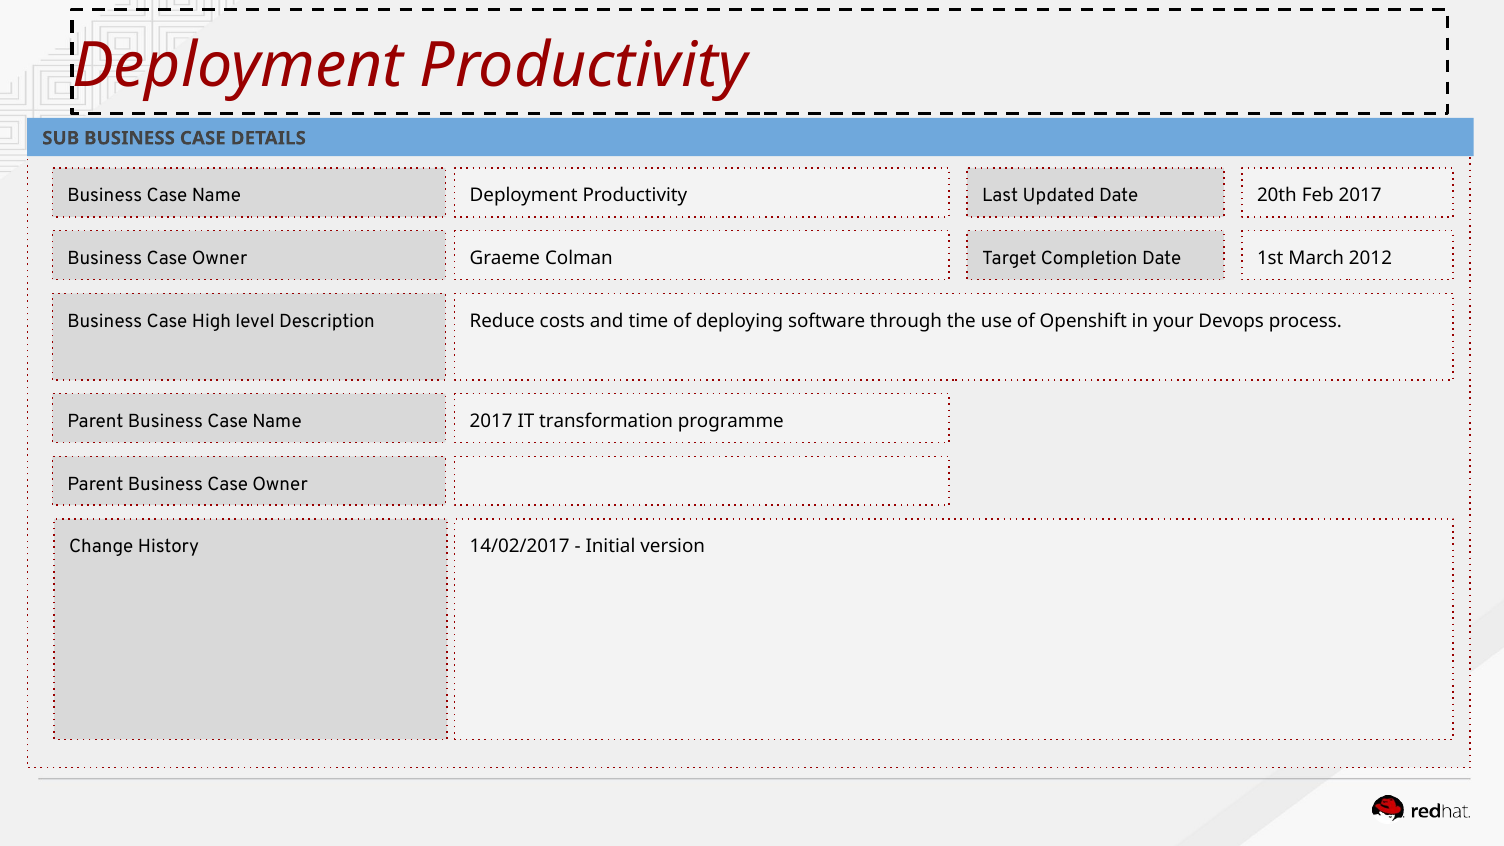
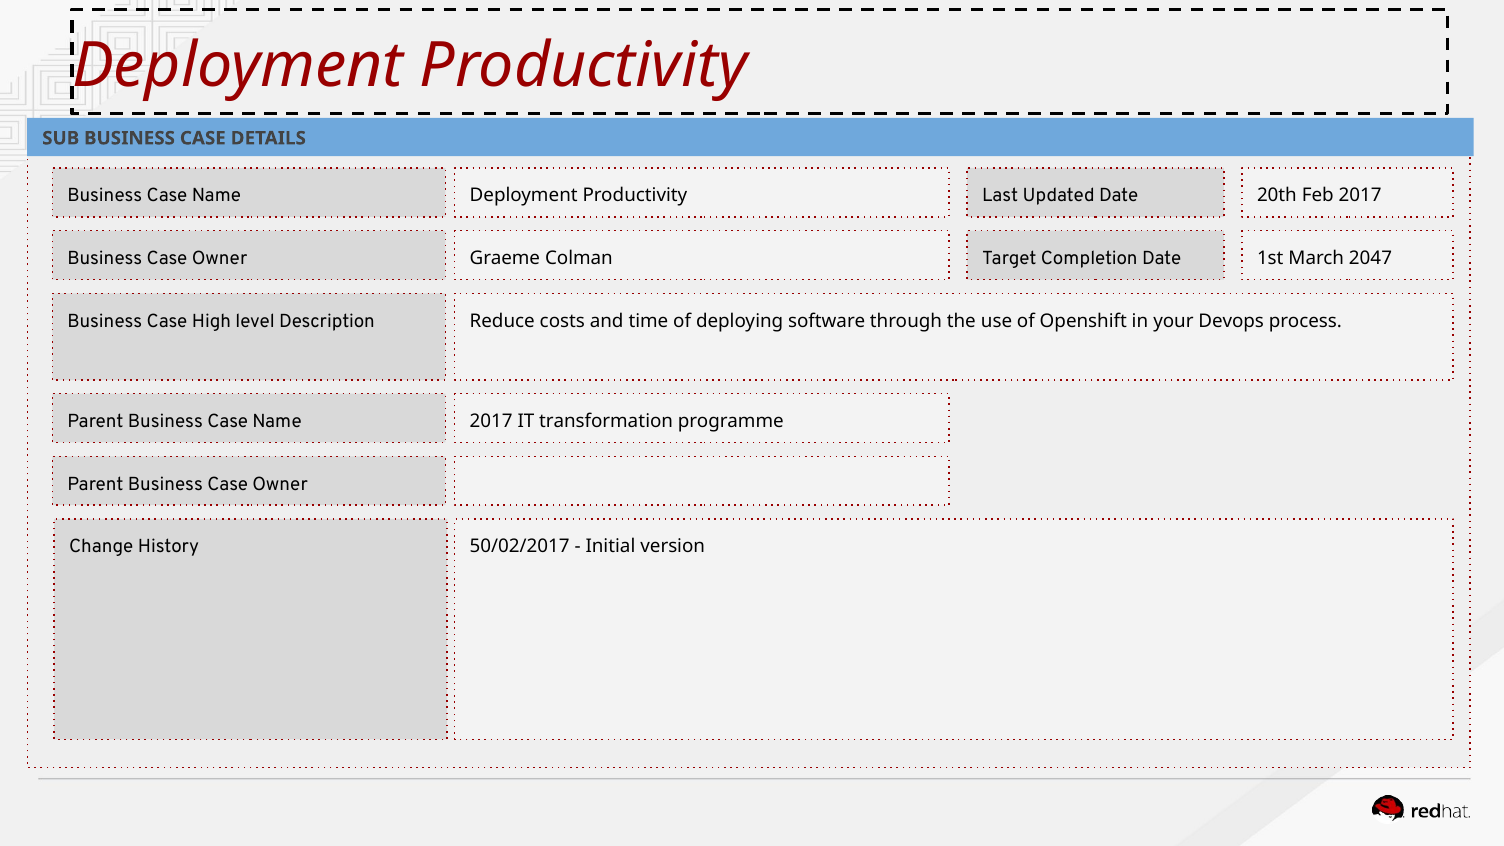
2012: 2012 -> 2047
14/02/2017: 14/02/2017 -> 50/02/2017
